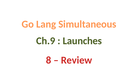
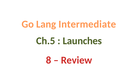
Simultaneous: Simultaneous -> Intermediate
Ch.9: Ch.9 -> Ch.5
